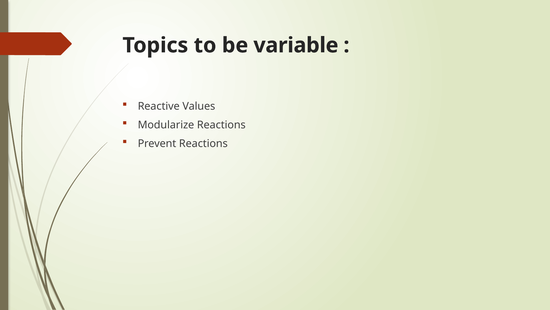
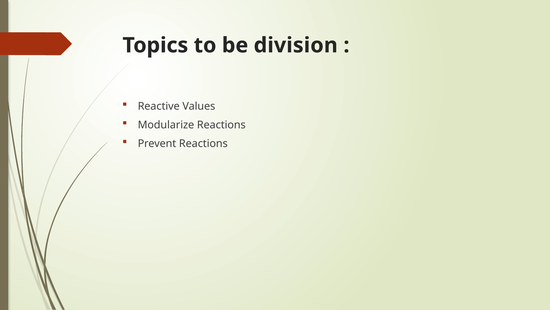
variable: variable -> division
